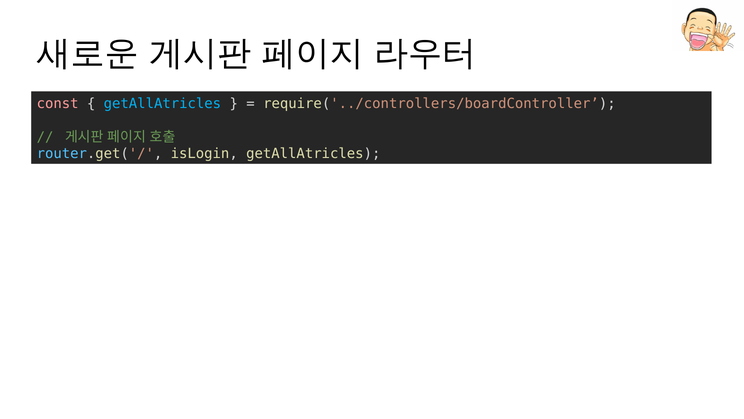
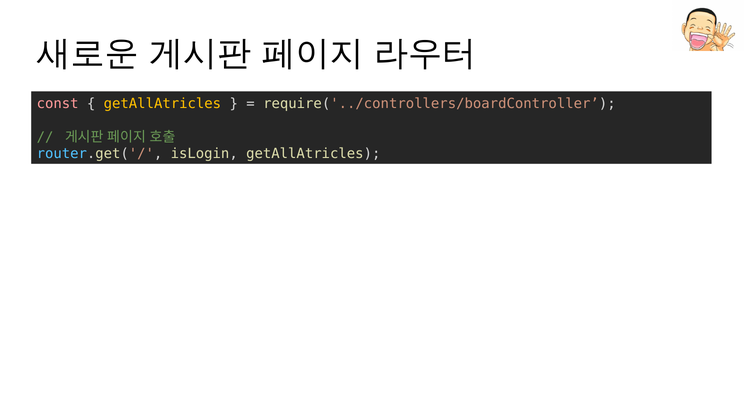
getAllAtricles at (162, 103) colour: light blue -> yellow
